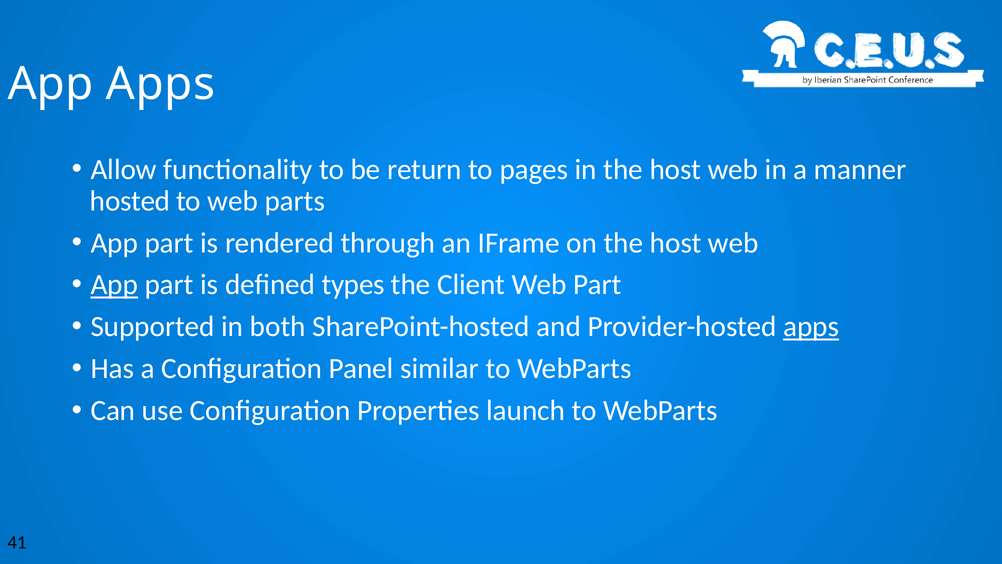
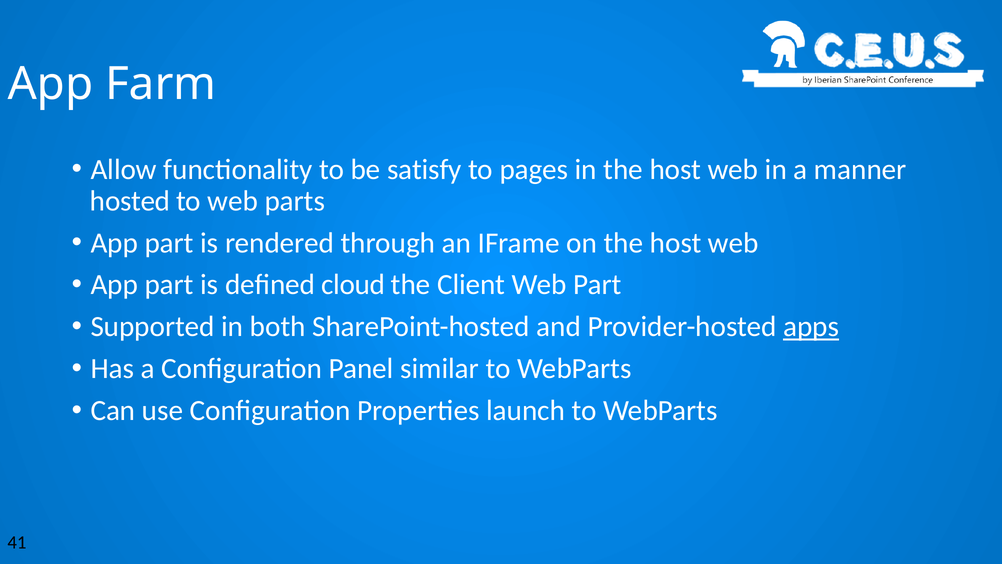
App Apps: Apps -> Farm
return: return -> satisfy
App at (114, 285) underline: present -> none
types: types -> cloud
